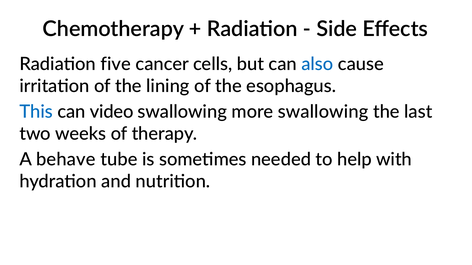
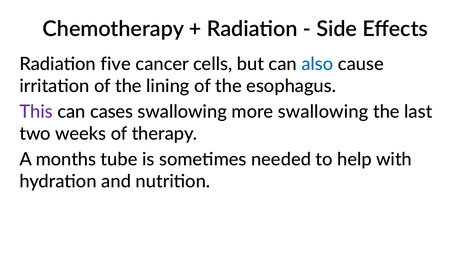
This colour: blue -> purple
video: video -> cases
behave: behave -> months
